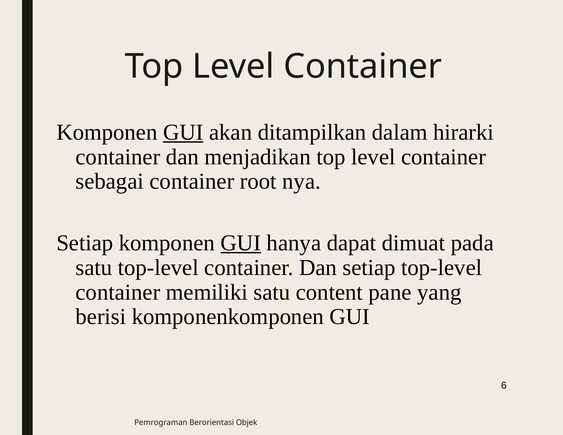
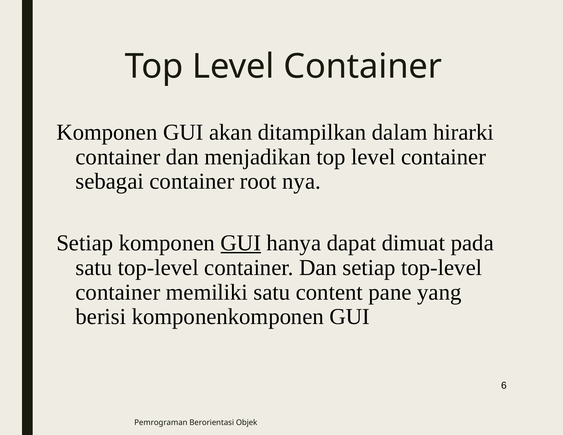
GUI at (183, 132) underline: present -> none
